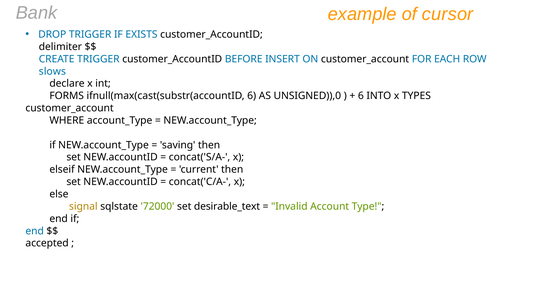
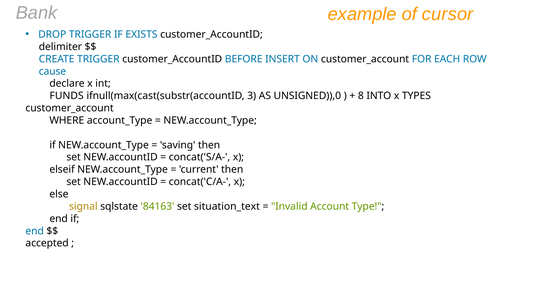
slows: slows -> cause
FORMS: FORMS -> FUNDS
ifnull(max(cast(substr(accountID 6: 6 -> 3
6 at (361, 96): 6 -> 8
72000: 72000 -> 84163
desirable_text: desirable_text -> situation_text
